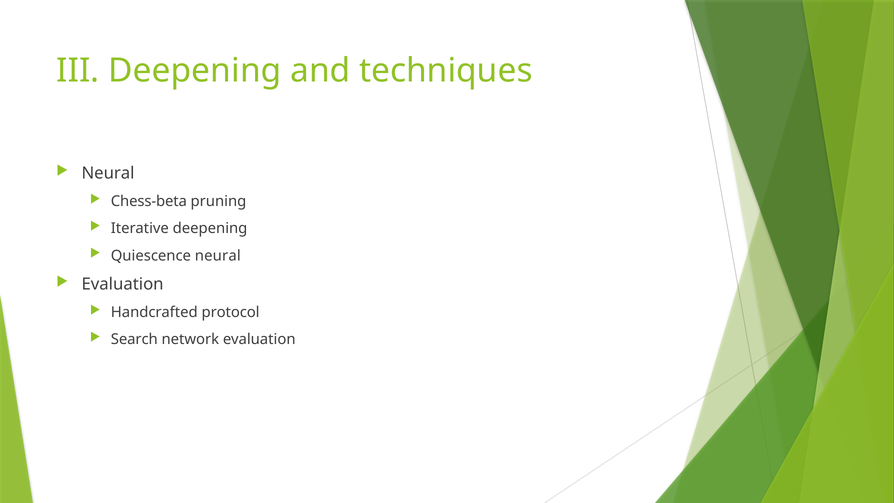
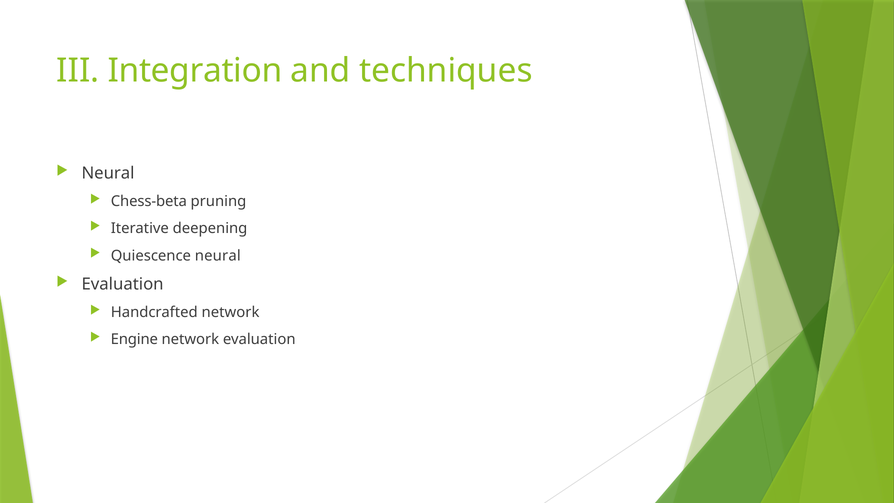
III Deepening: Deepening -> Integration
Handcrafted protocol: protocol -> network
Search: Search -> Engine
